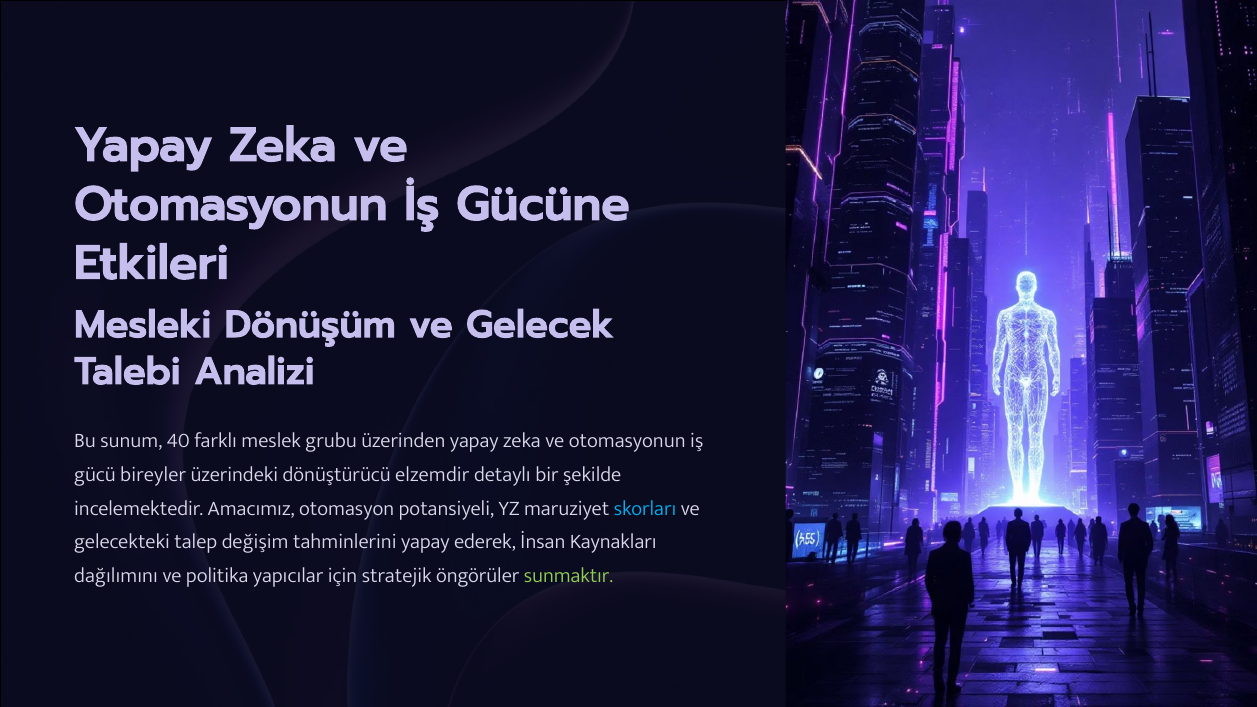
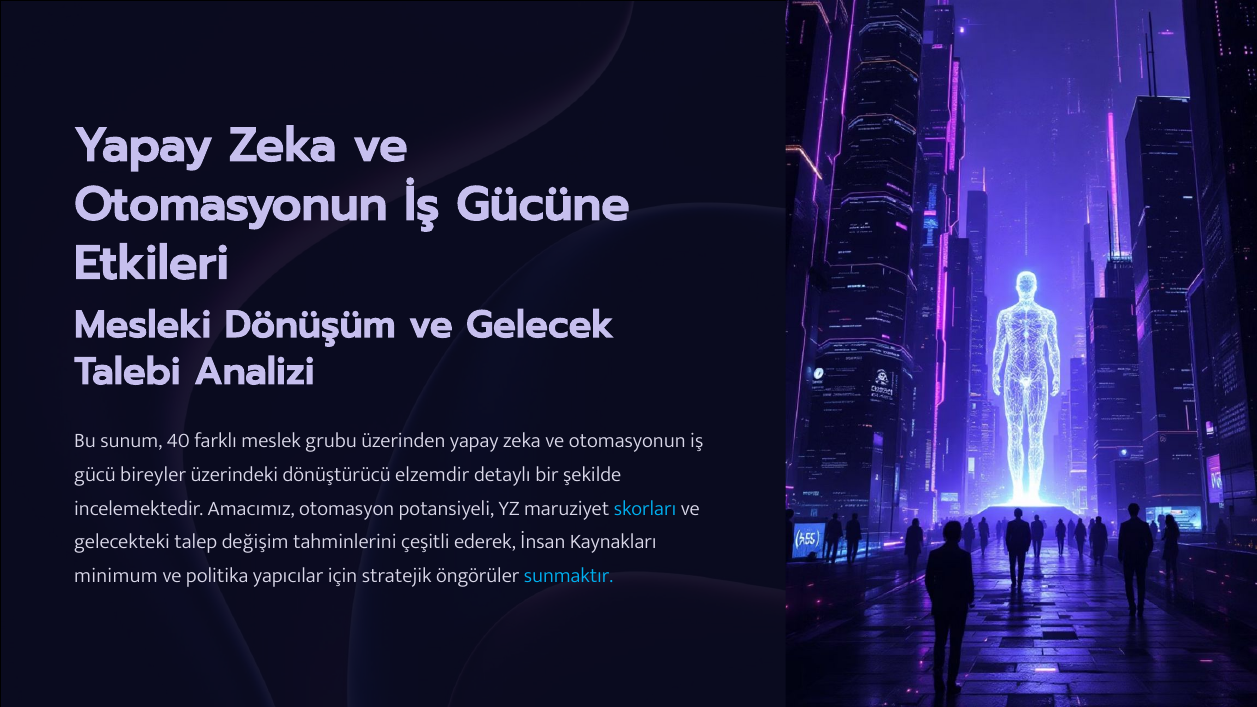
tahminlerini yapay: yapay -> çeşitli
dağılımını: dağılımını -> minimum
sunmaktır colour: light green -> light blue
